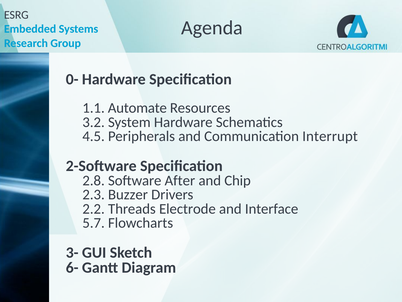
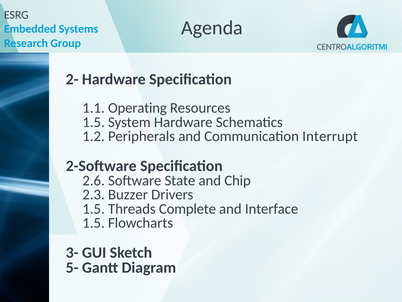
0-: 0- -> 2-
Automate: Automate -> Operating
3.2 at (94, 122): 3.2 -> 1.5
4.5: 4.5 -> 1.2
2.8: 2.8 -> 2.6
After: After -> State
2.2 at (94, 209): 2.2 -> 1.5
Electrode: Electrode -> Complete
5.7 at (94, 223): 5.7 -> 1.5
6-: 6- -> 5-
